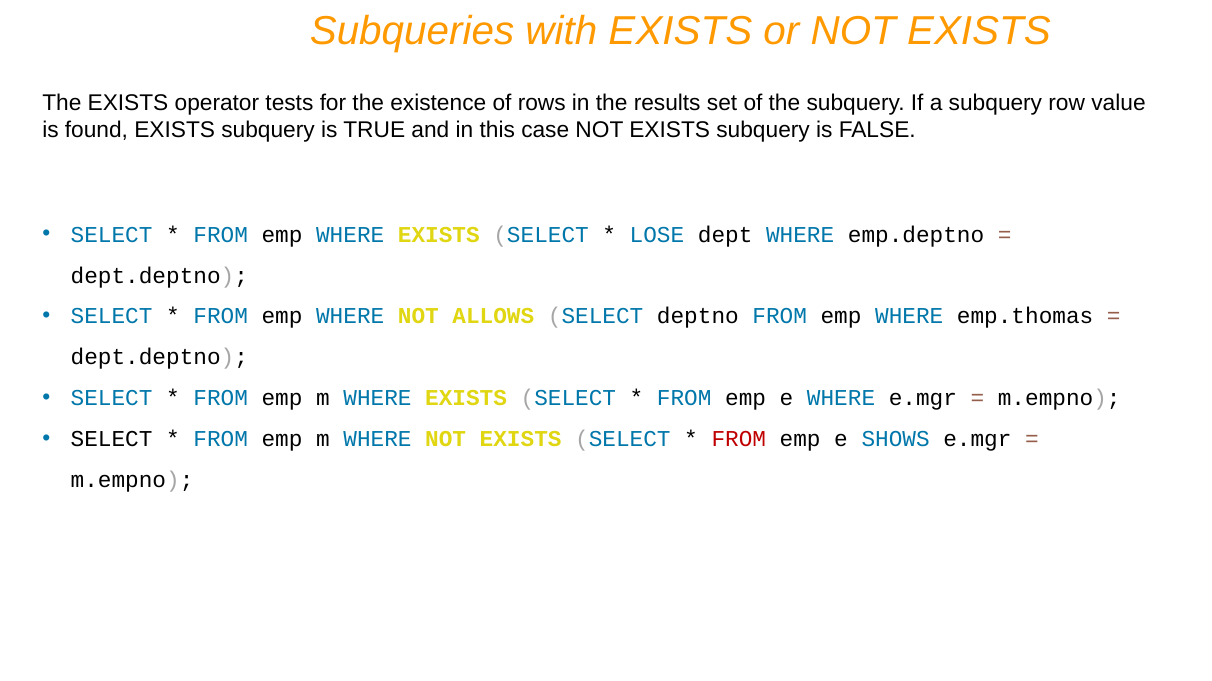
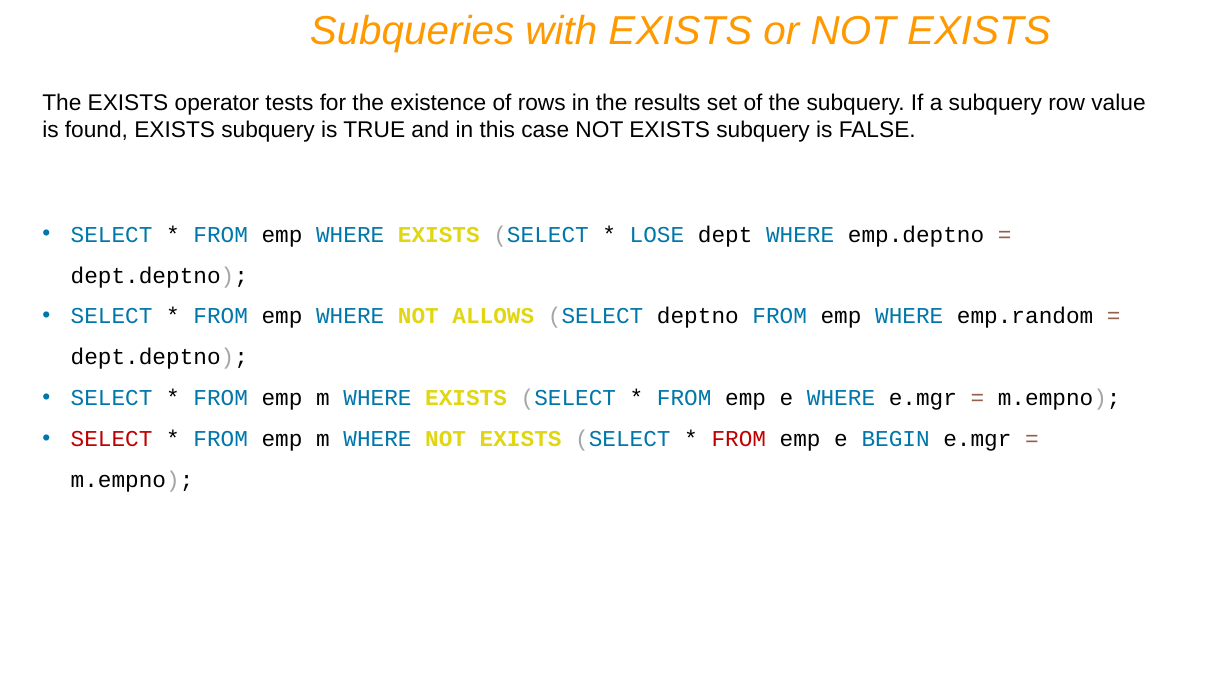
emp.thomas: emp.thomas -> emp.random
SELECT at (112, 439) colour: black -> red
SHOWS: SHOWS -> BEGIN
